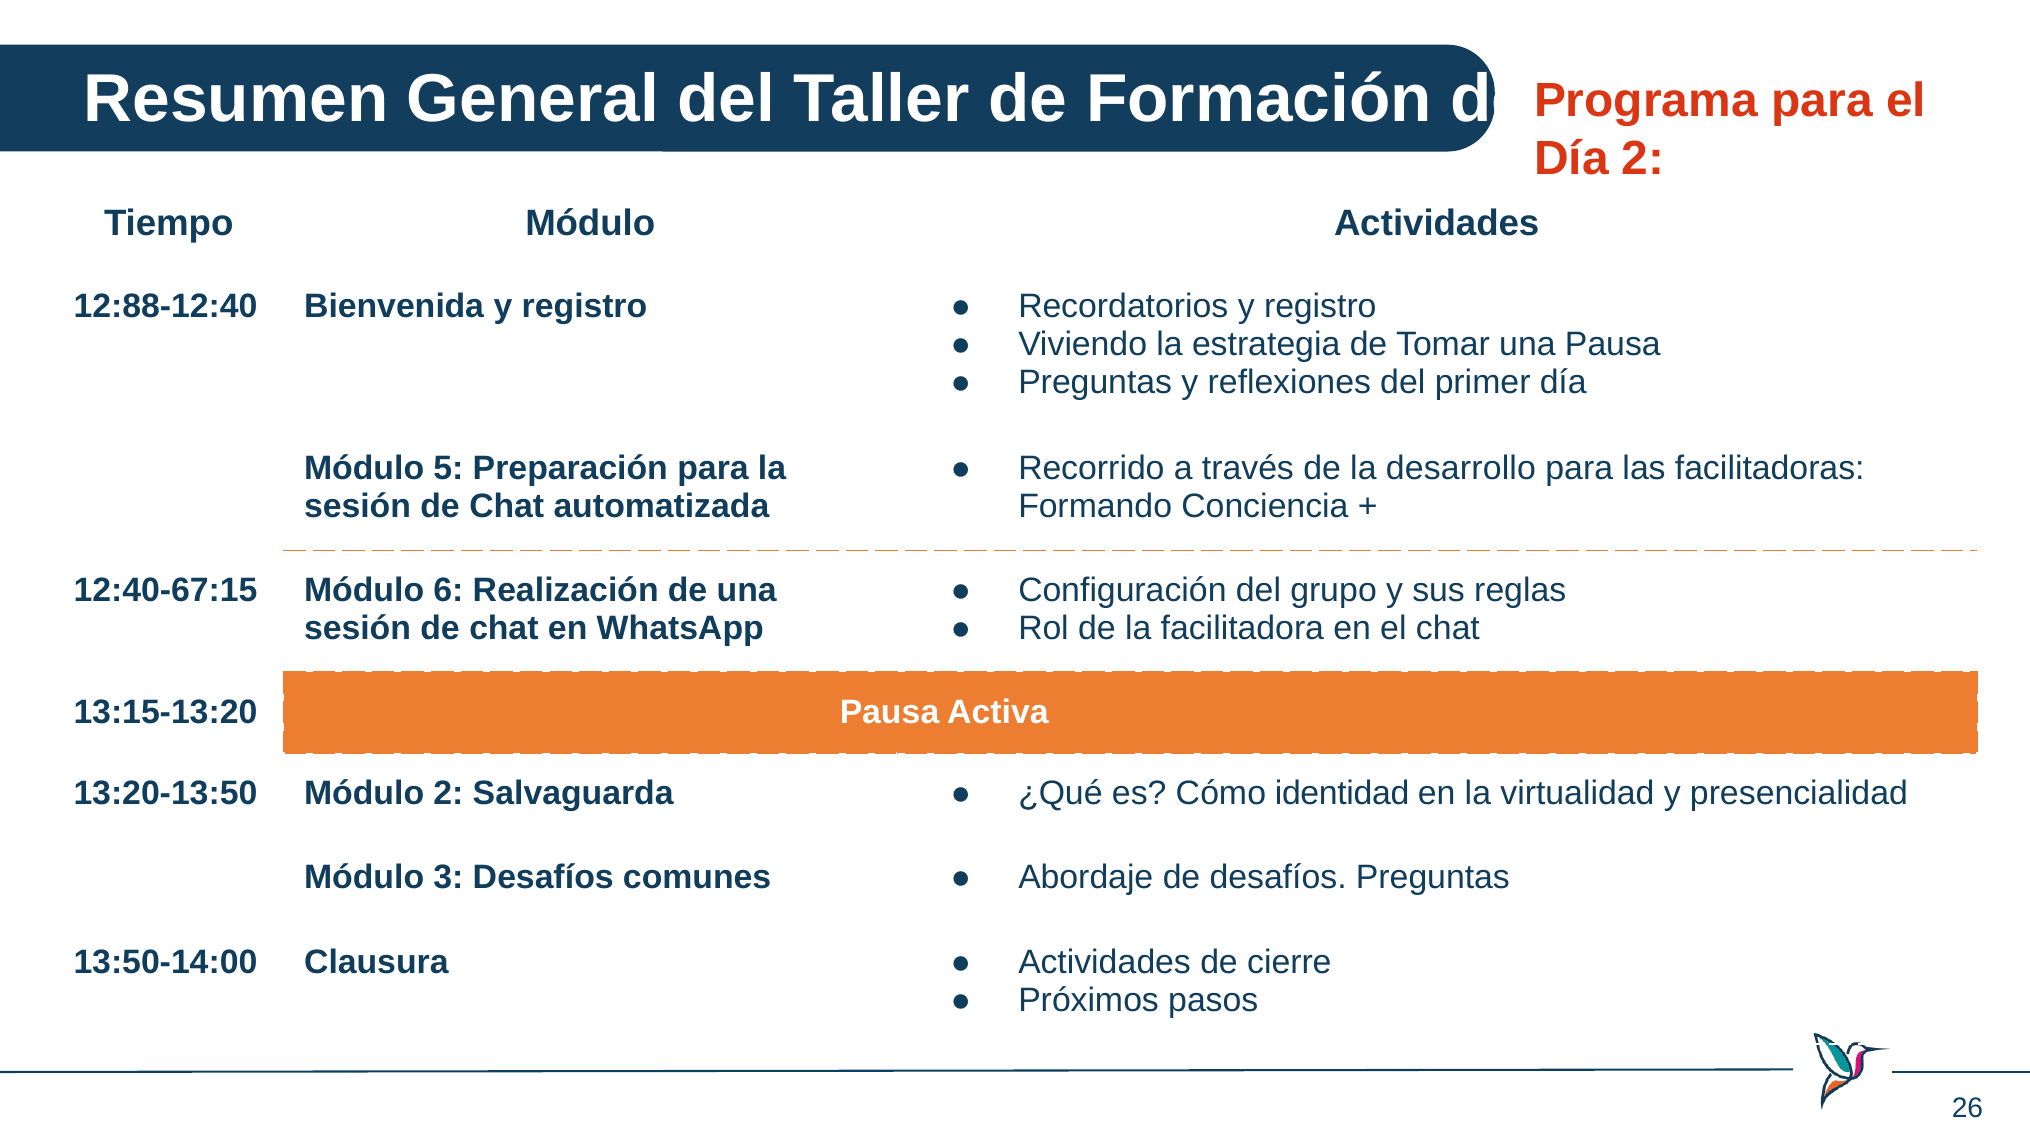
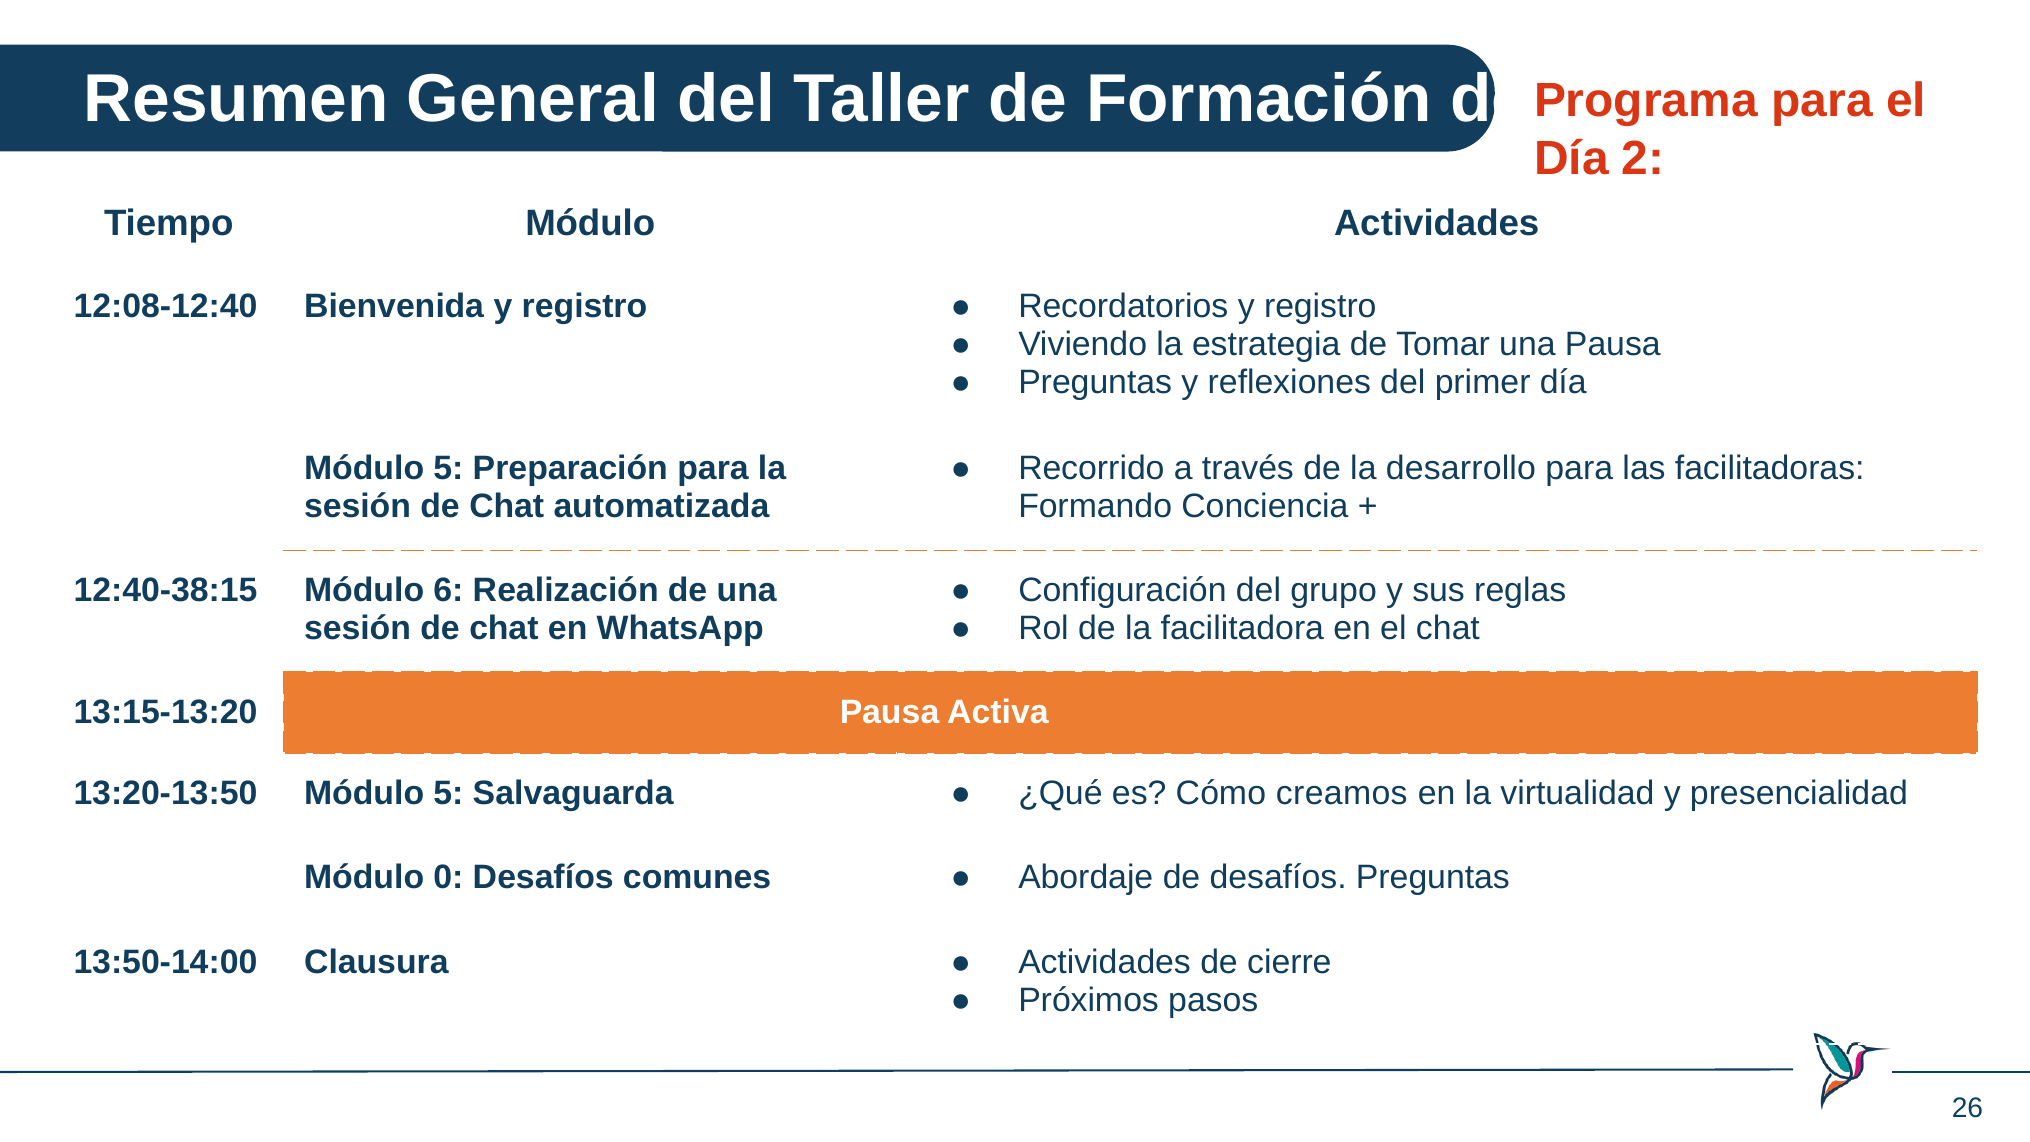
12:88-12:40: 12:88-12:40 -> 12:08-12:40
12:40-67:15: 12:40-67:15 -> 12:40-38:15
13:20-13:50 Módulo 2: 2 -> 5
identidad: identidad -> creamos
3: 3 -> 0
